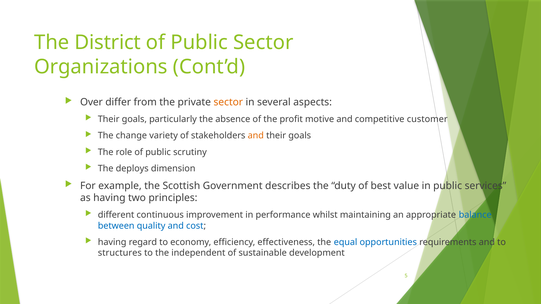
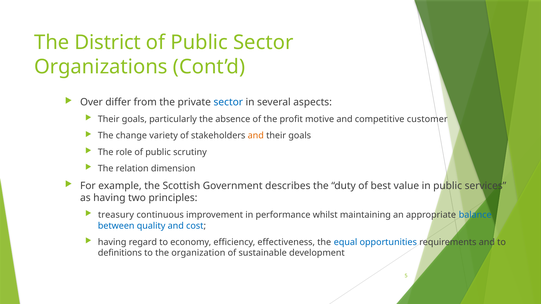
sector at (228, 102) colour: orange -> blue
deploys: deploys -> relation
different: different -> treasury
structures: structures -> definitions
independent: independent -> organization
